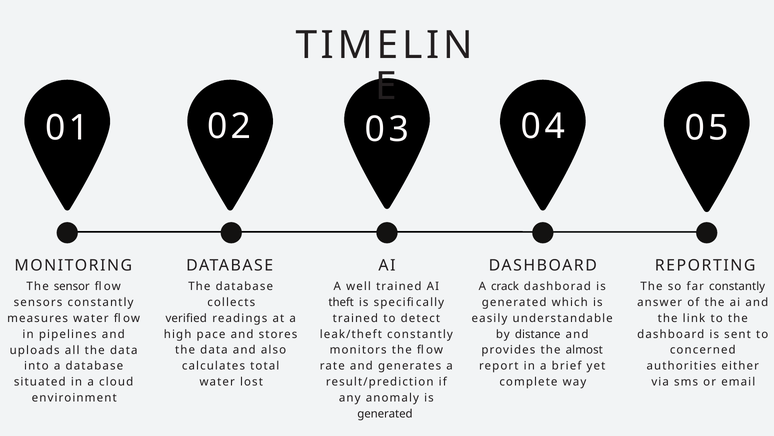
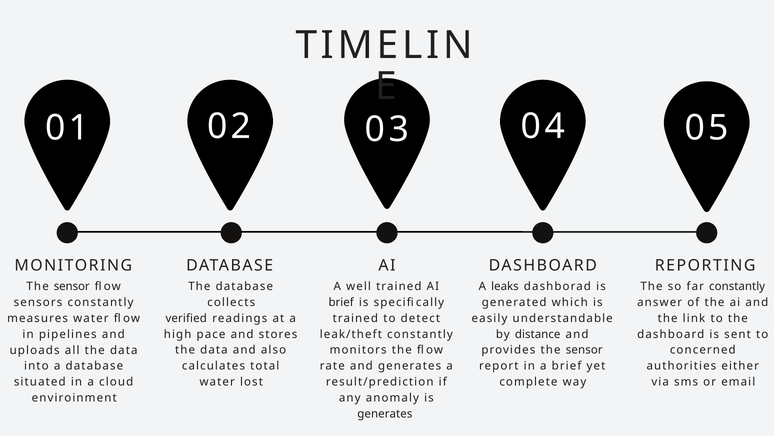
crack: crack -> leaks
theft at (341, 302): theft -> brief
provides the almost: almost -> sensor
generated at (385, 413): generated -> generates
